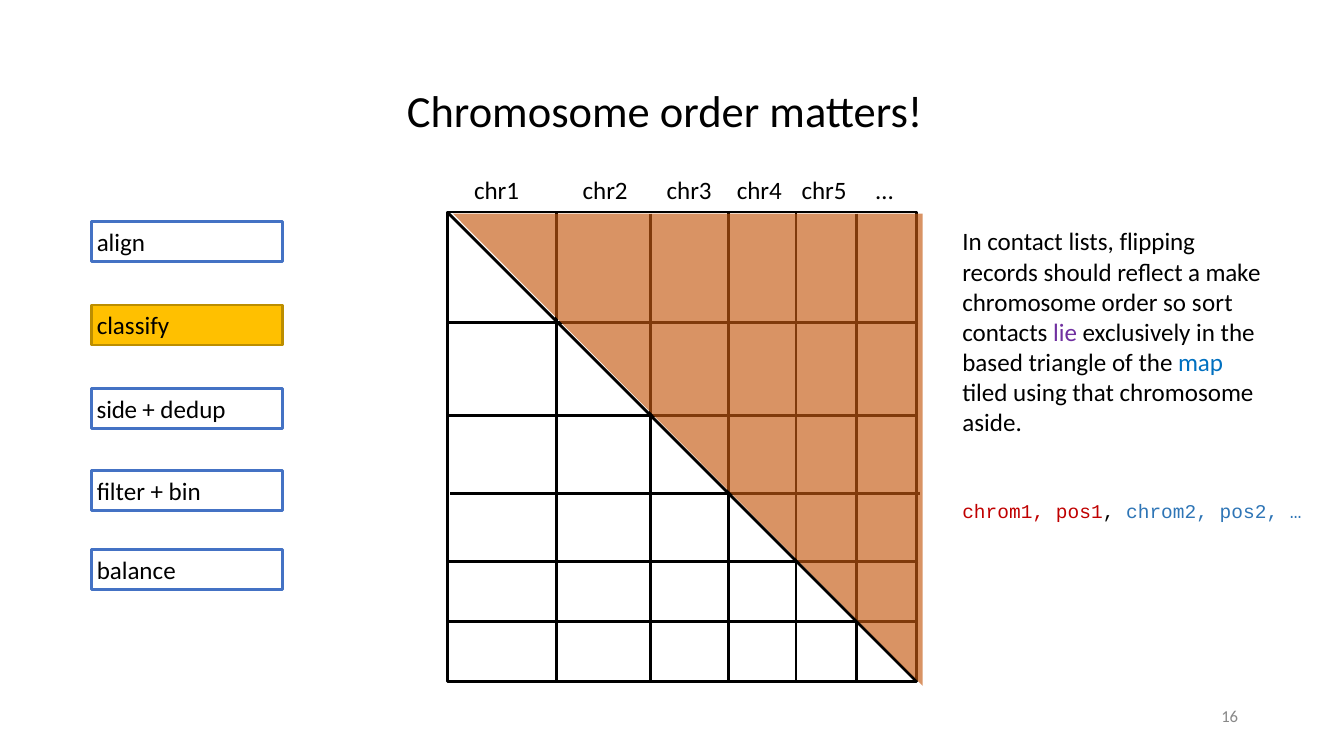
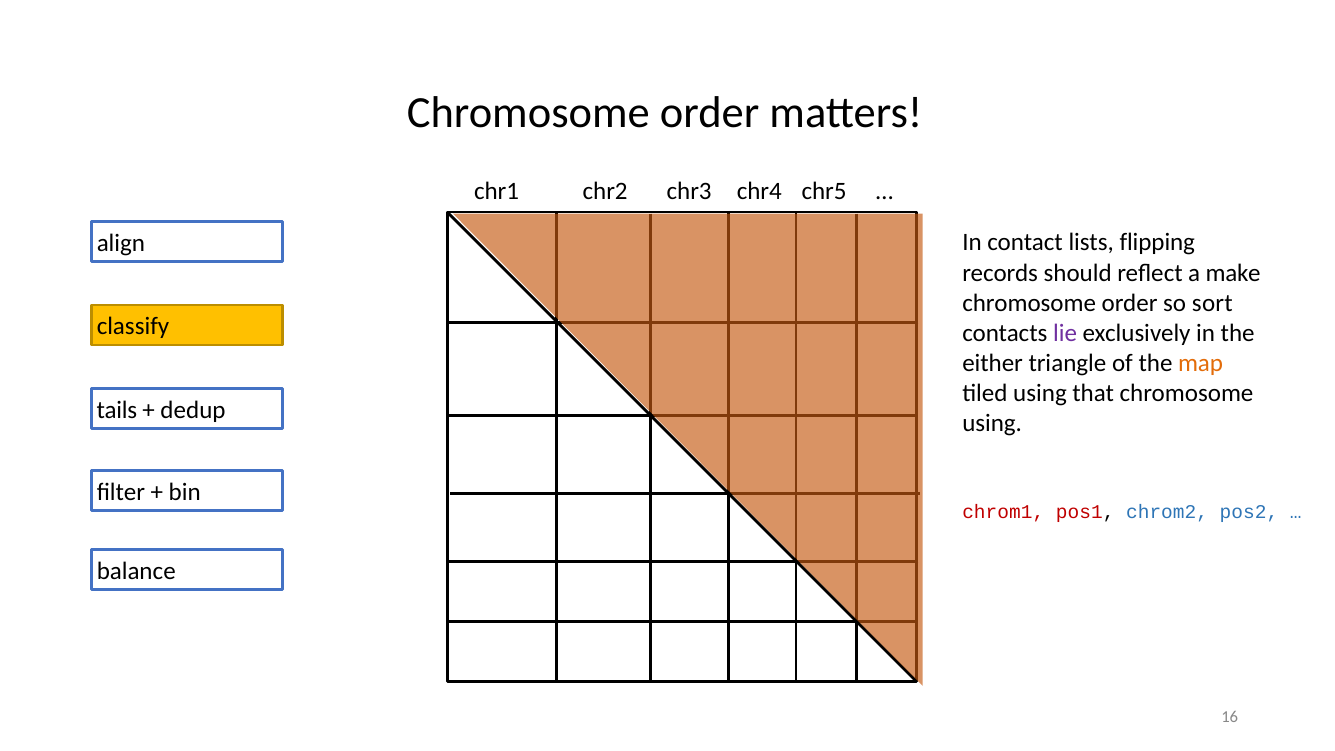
based: based -> either
map colour: blue -> orange
side: side -> tails
aside at (992, 423): aside -> using
